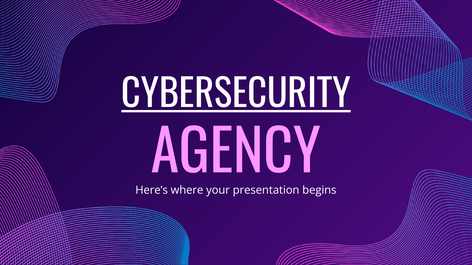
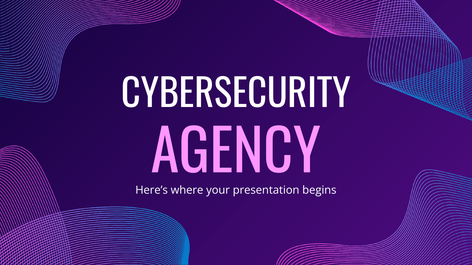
CYBERSECURITY underline: present -> none
